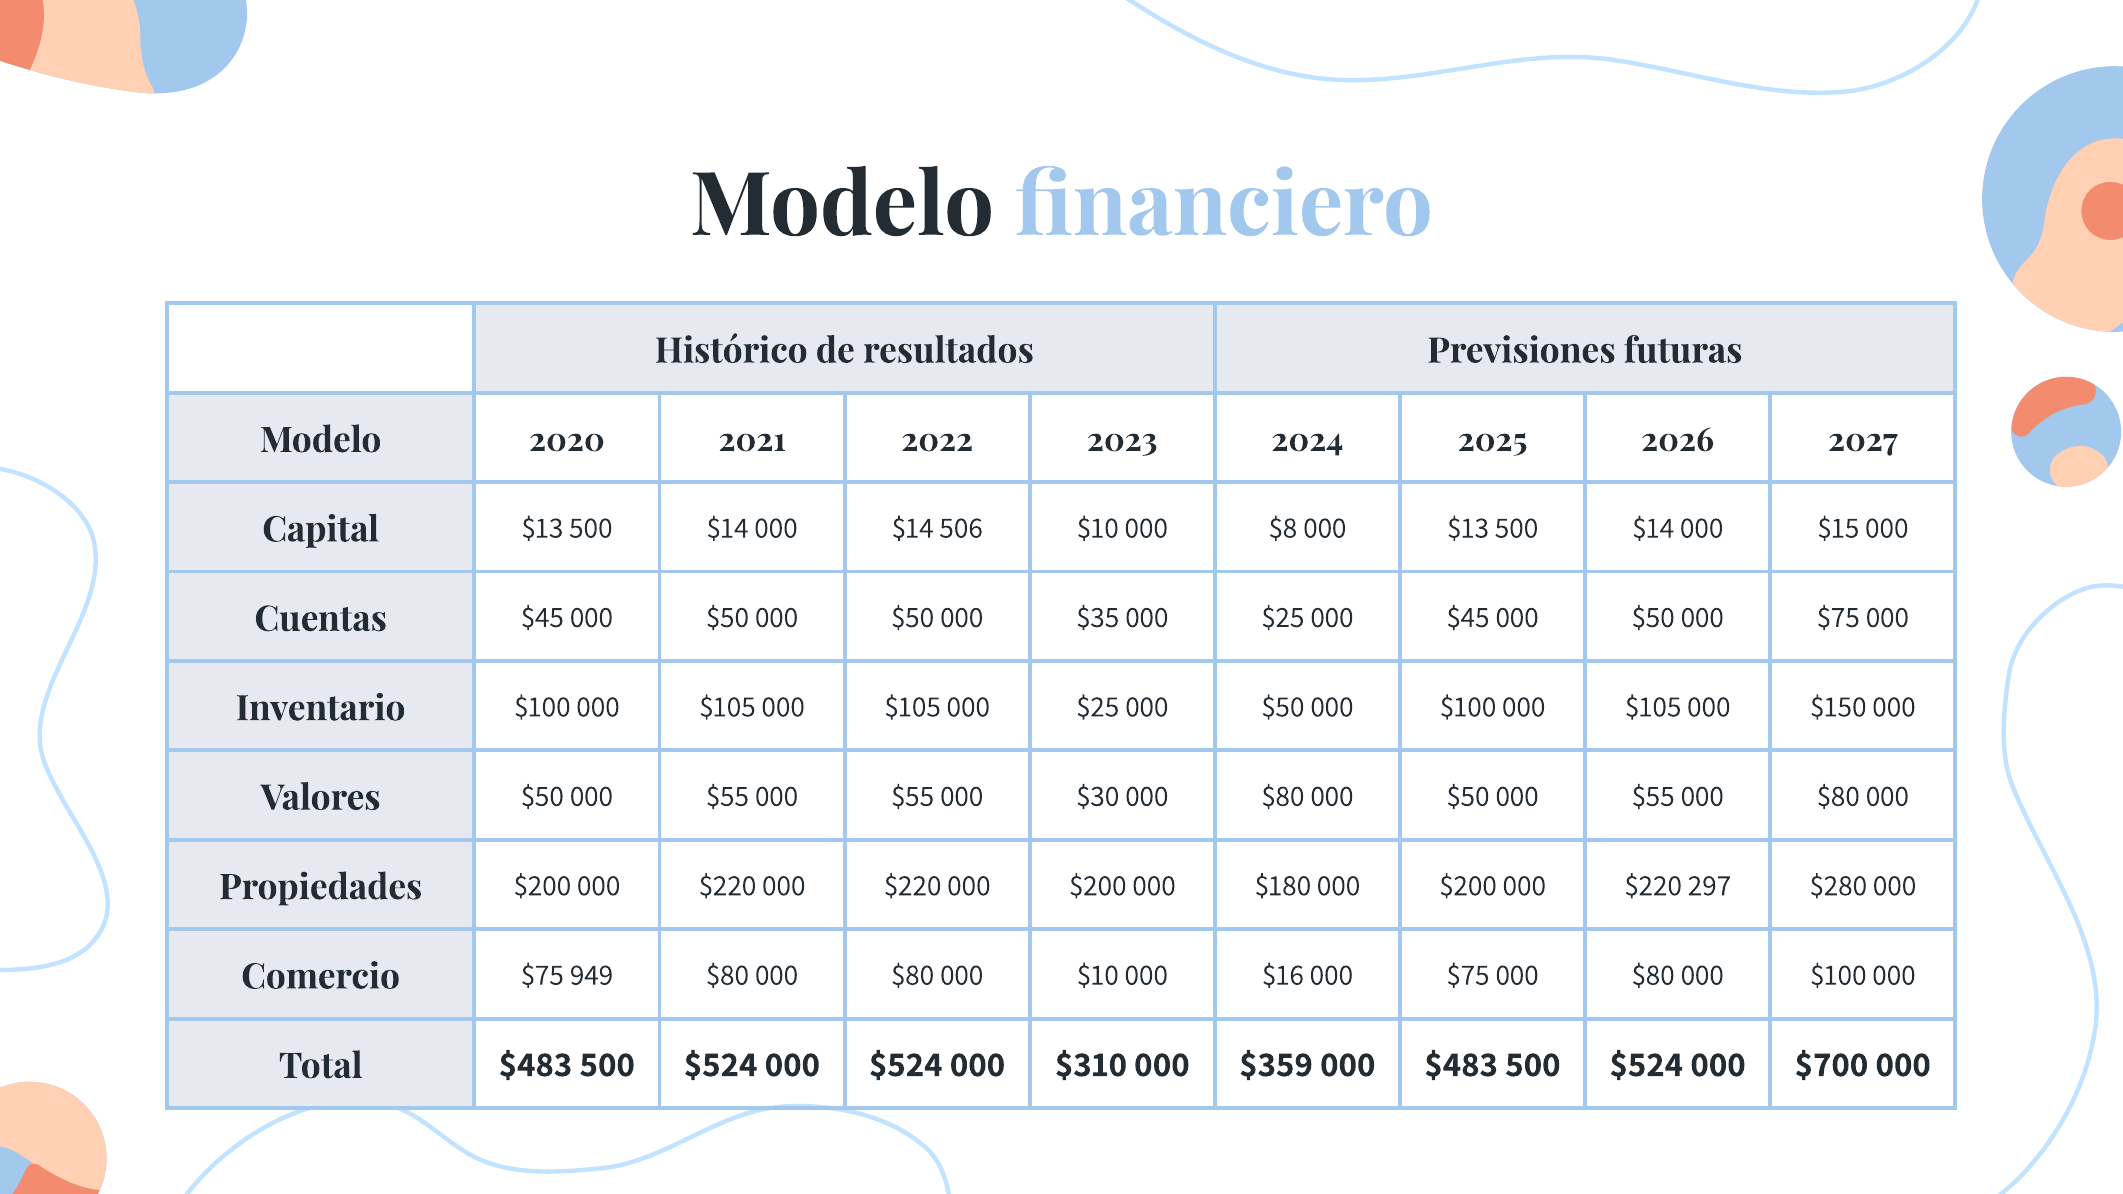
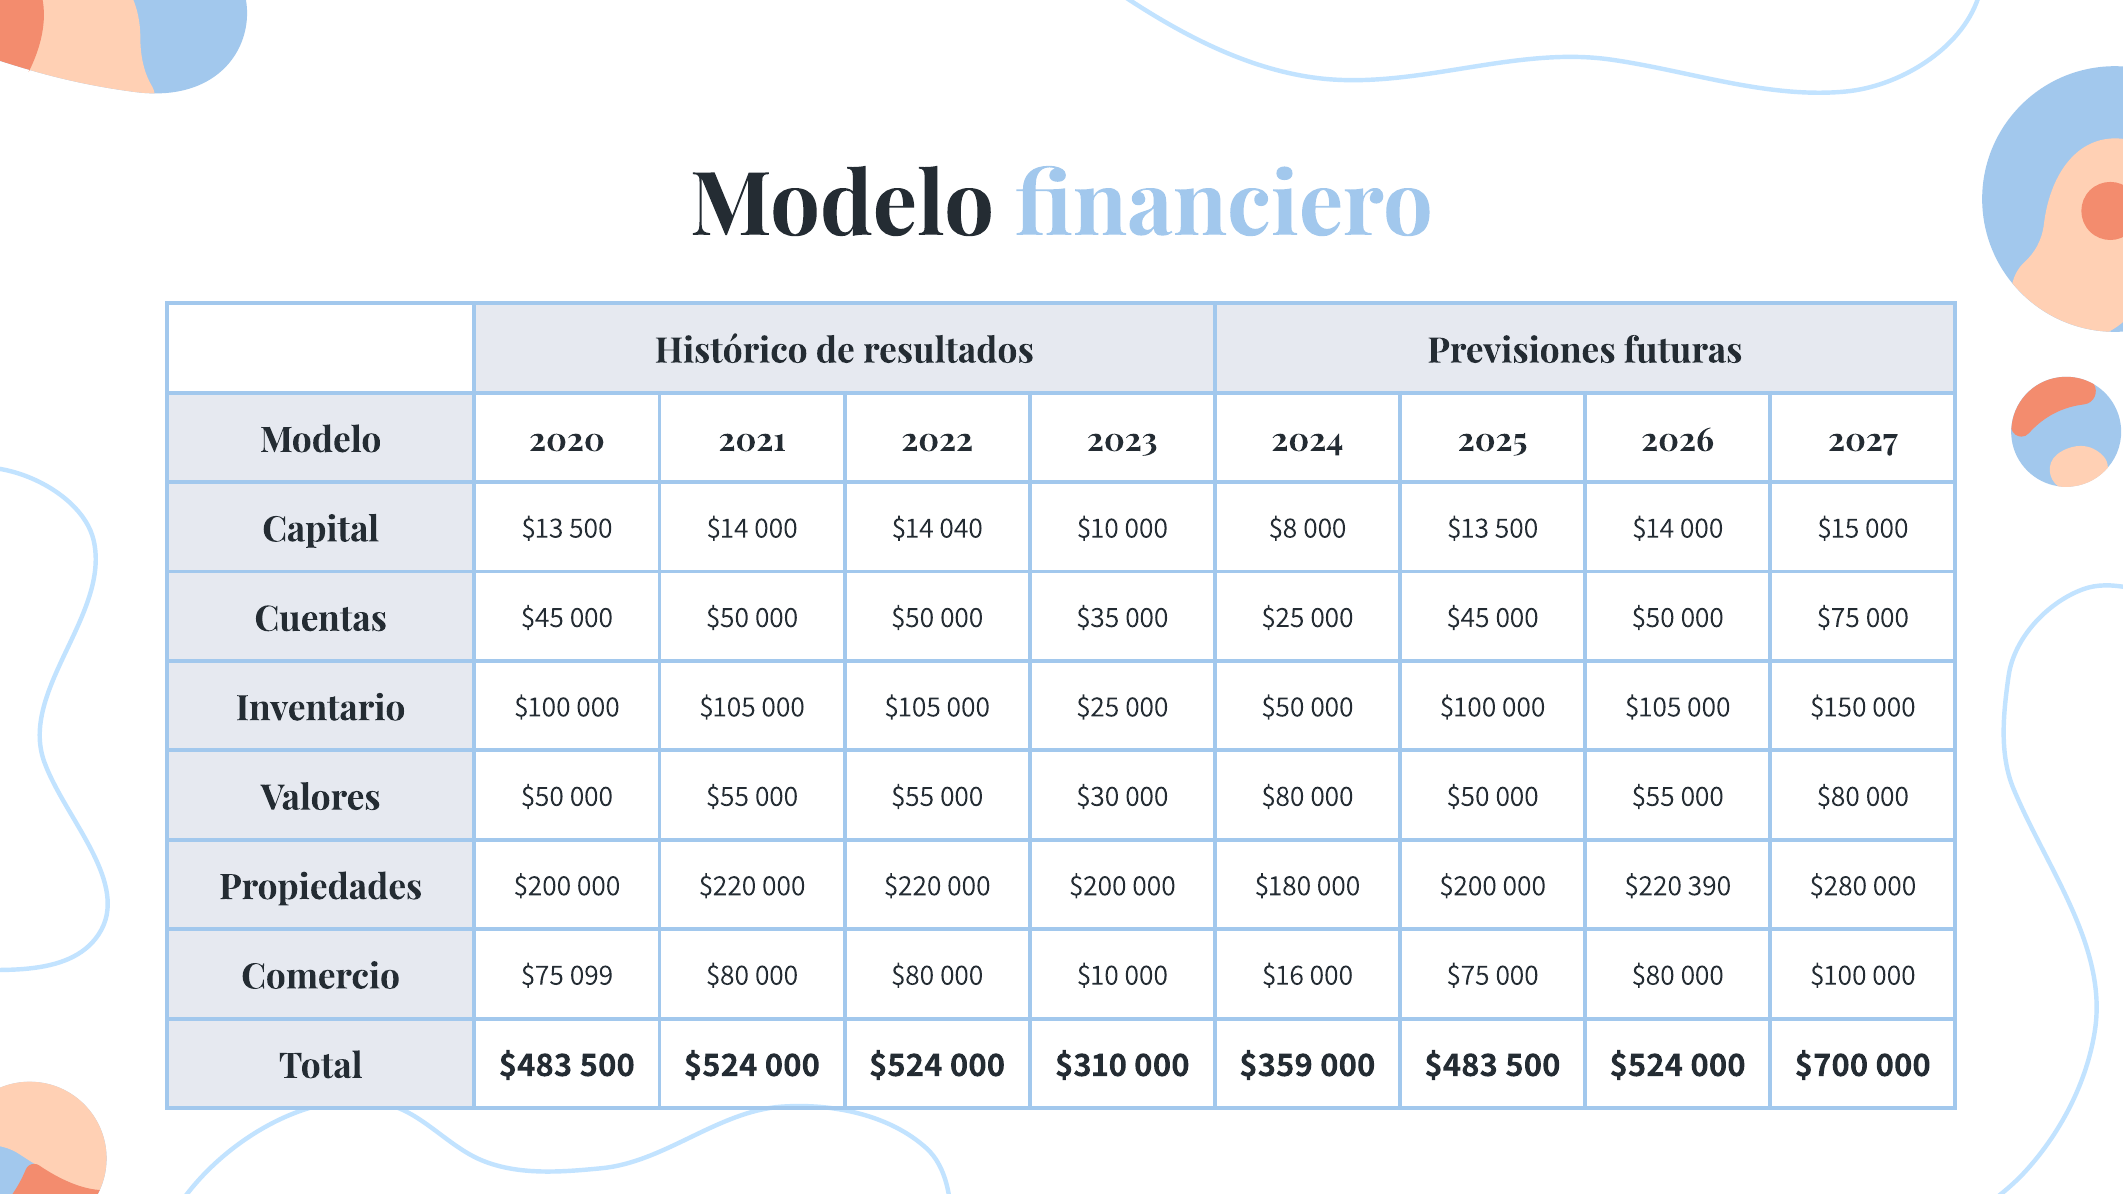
506: 506 -> 040
297: 297 -> 390
949: 949 -> 099
